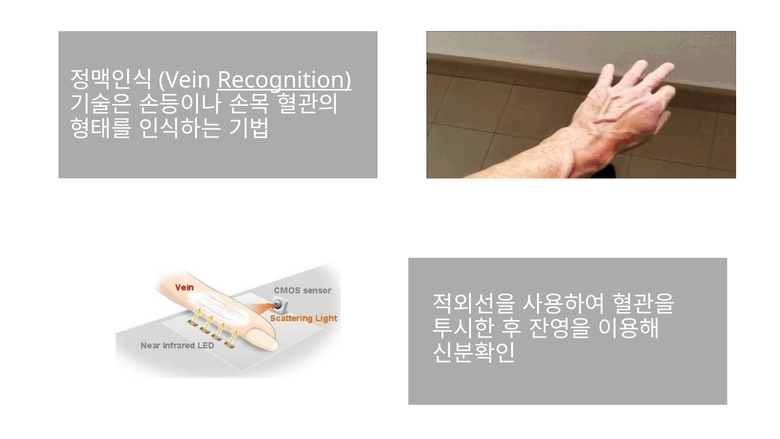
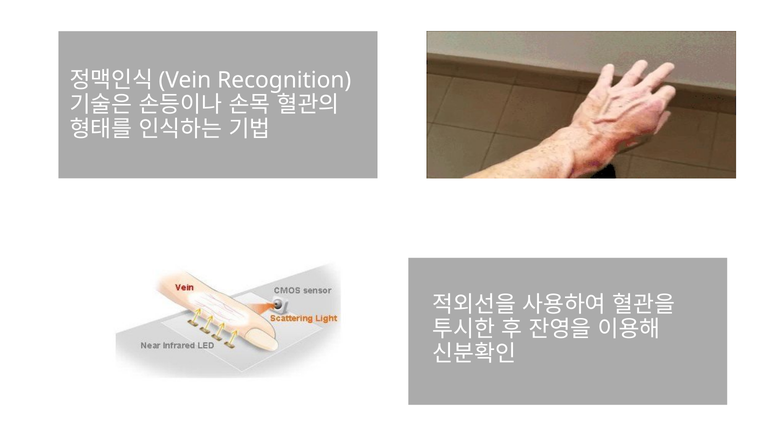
Recognition underline: present -> none
